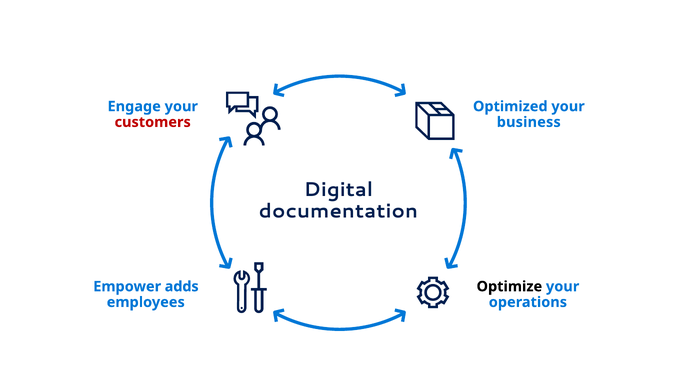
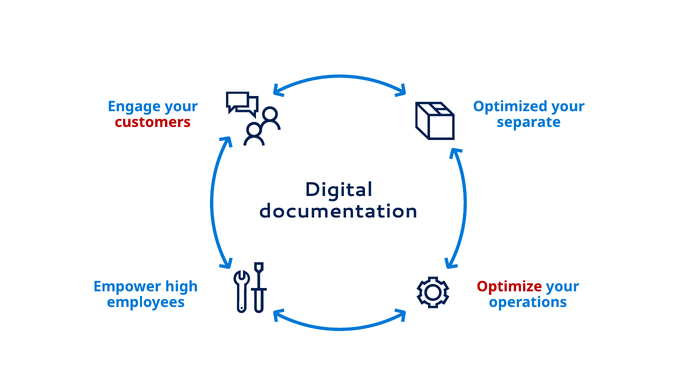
business: business -> separate
adds: adds -> high
Optimize colour: black -> red
